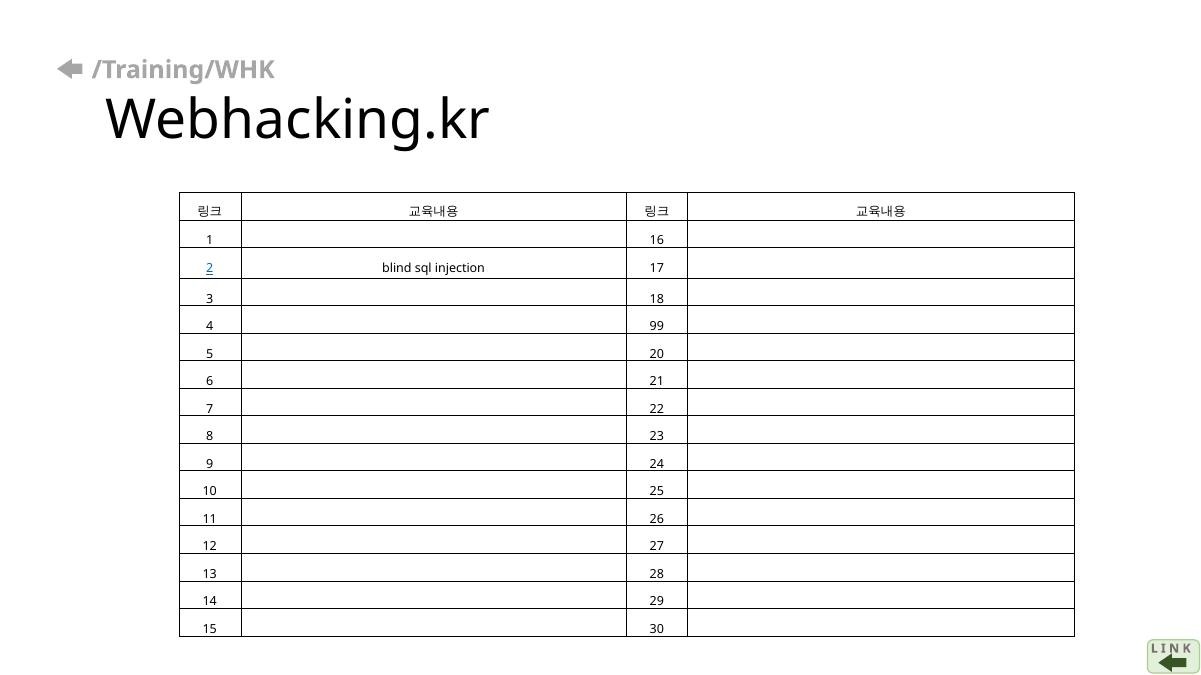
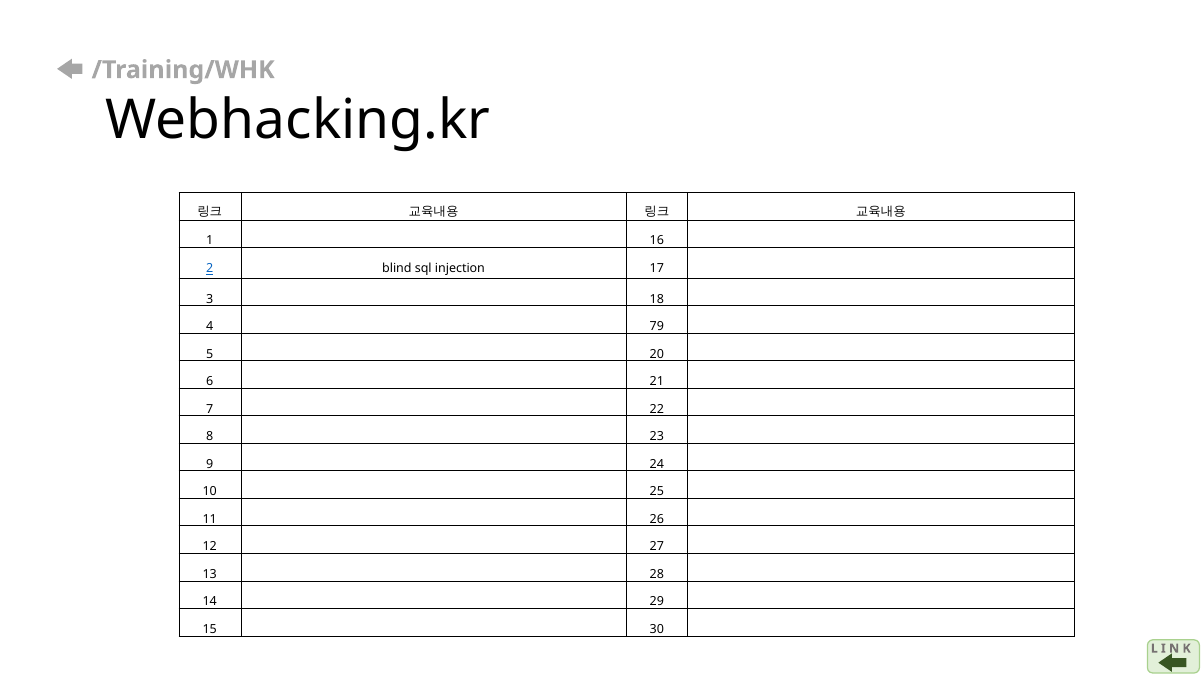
99: 99 -> 79
